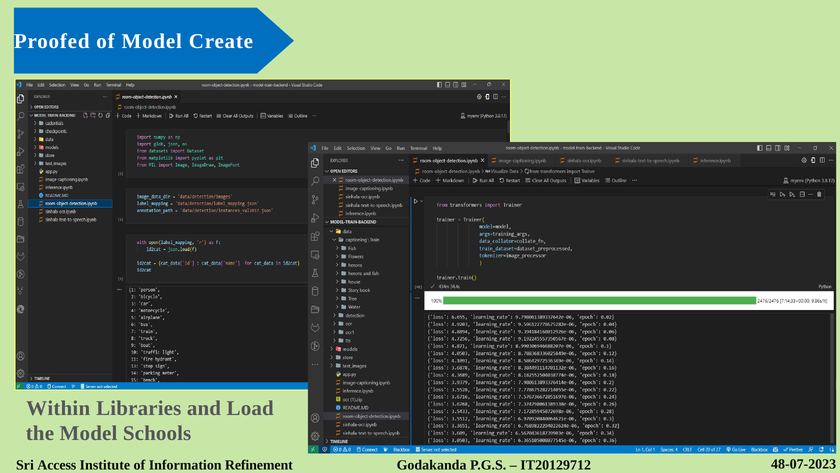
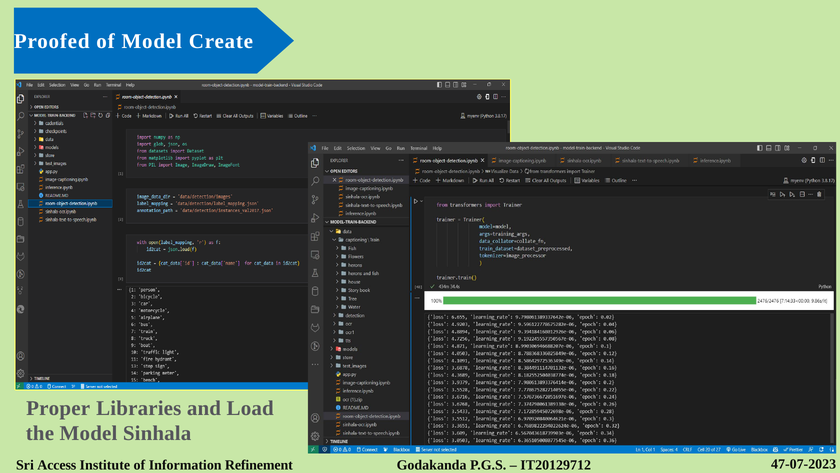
Within: Within -> Proper
Schools: Schools -> Sinhala
48-07-2023: 48-07-2023 -> 47-07-2023
